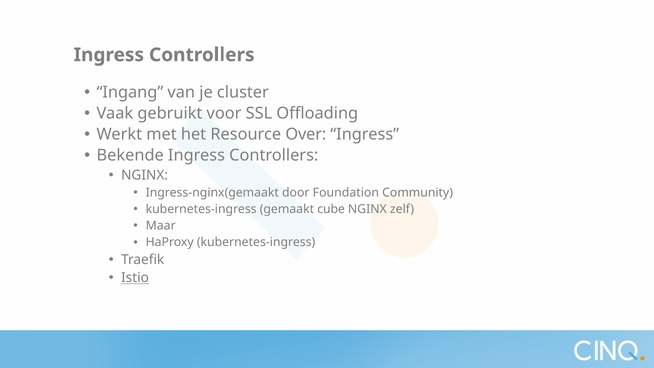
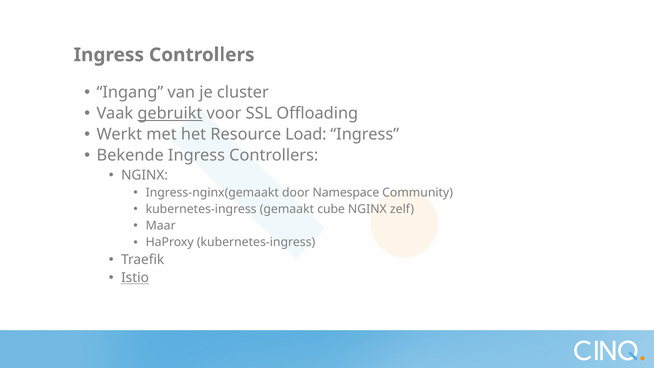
gebruikt underline: none -> present
Over: Over -> Load
Foundation: Foundation -> Namespace
